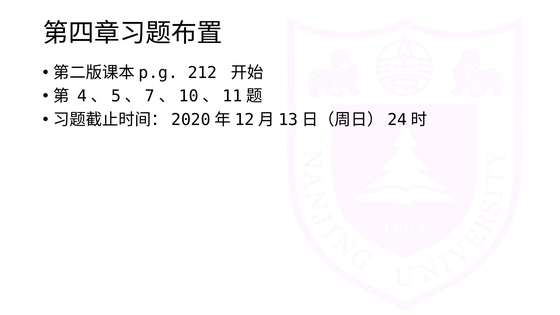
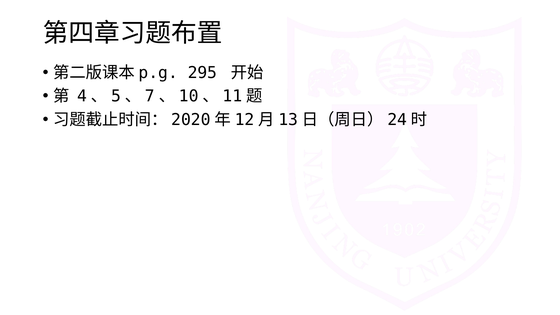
212: 212 -> 295
